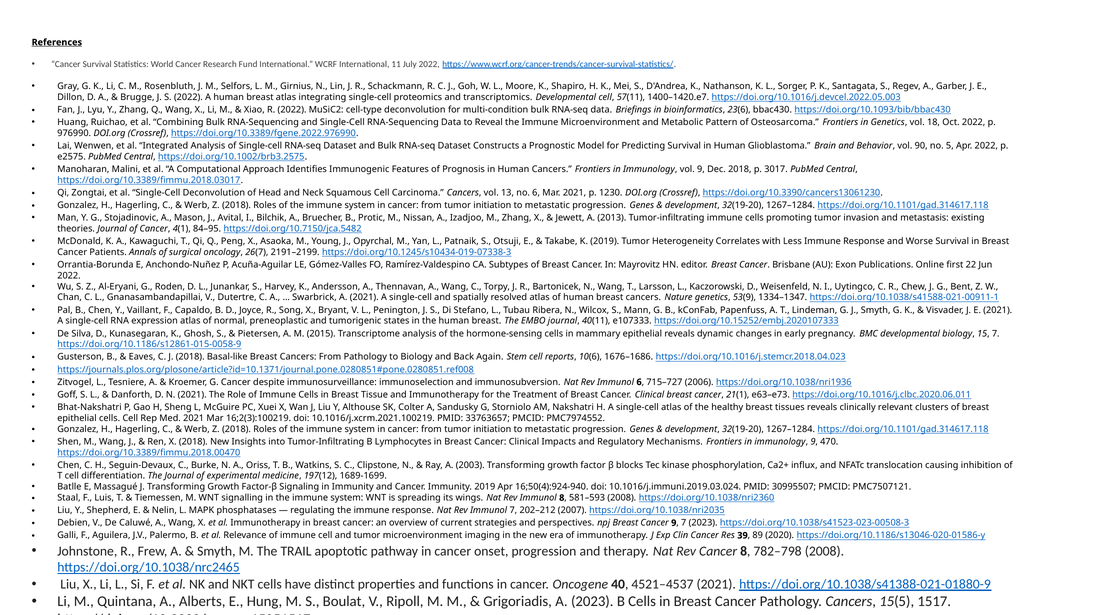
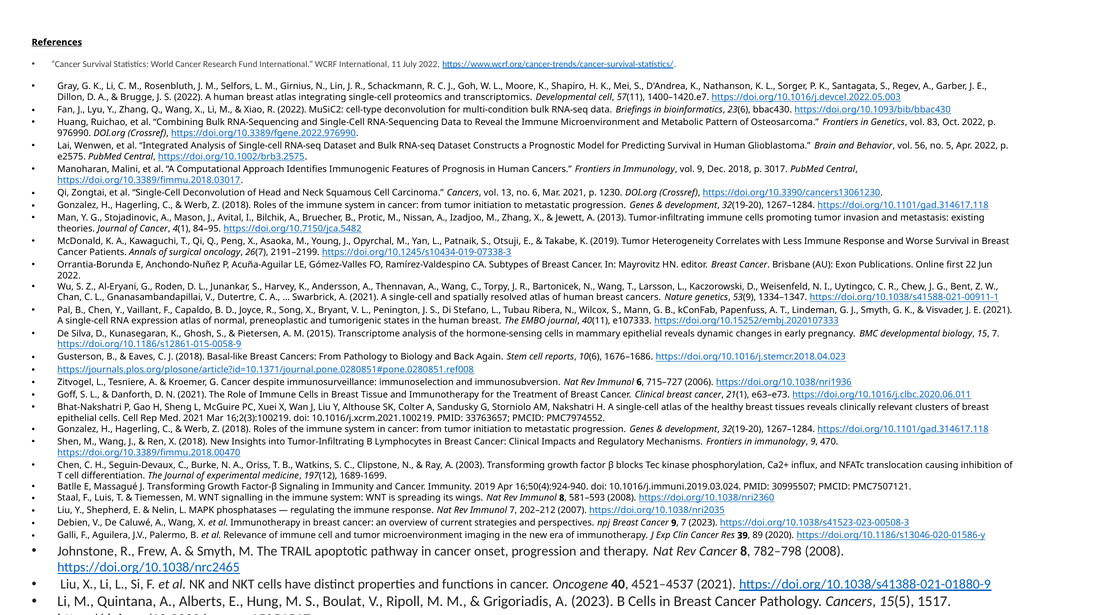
18: 18 -> 83
90: 90 -> 56
